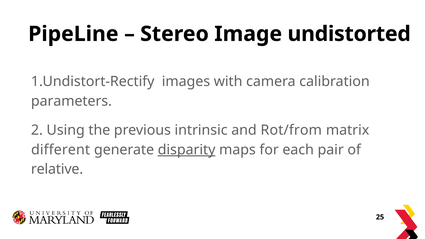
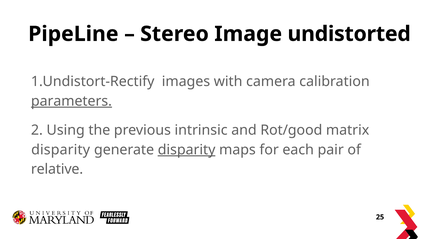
parameters underline: none -> present
Rot/from: Rot/from -> Rot/good
different at (61, 150): different -> disparity
